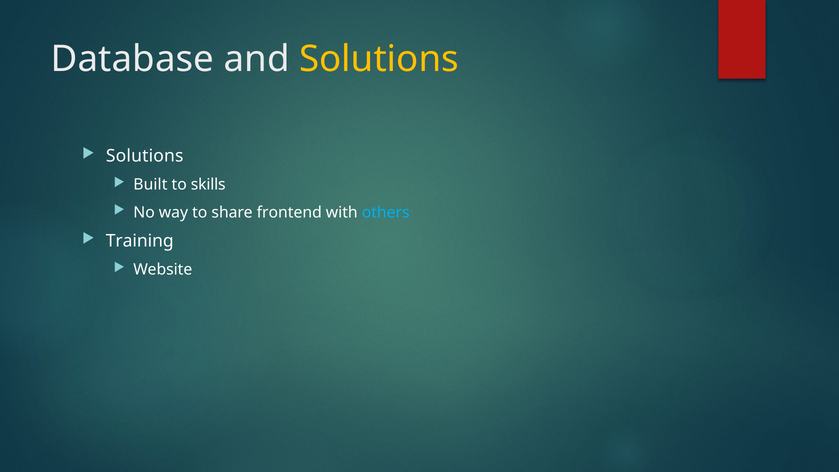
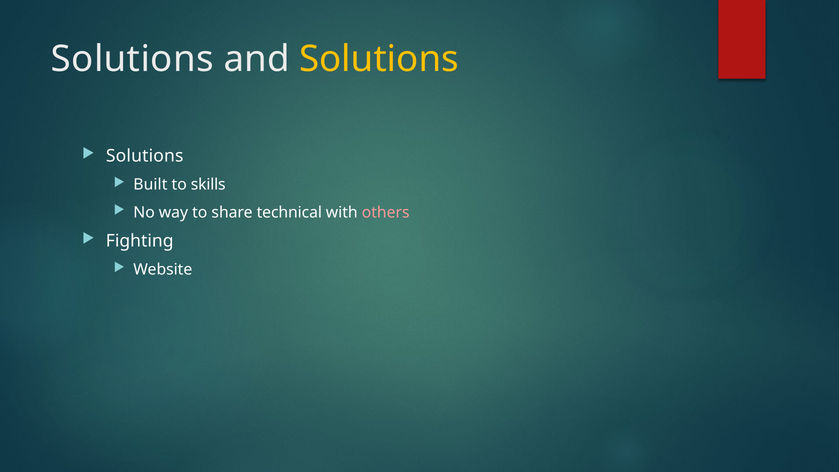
Database at (132, 59): Database -> Solutions
frontend: frontend -> technical
others colour: light blue -> pink
Training: Training -> Fighting
